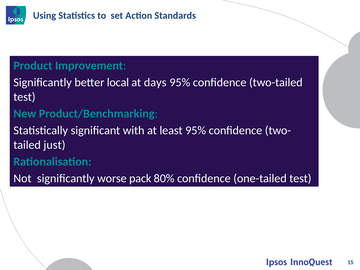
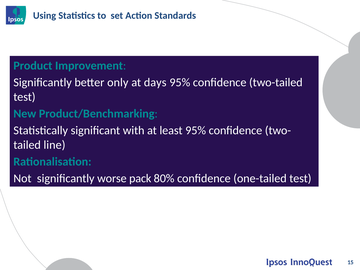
local: local -> only
just: just -> line
